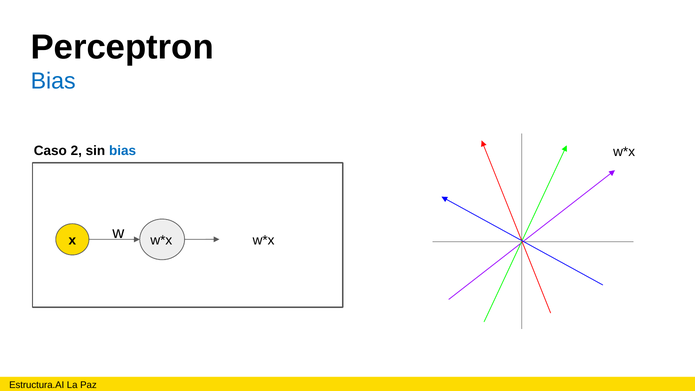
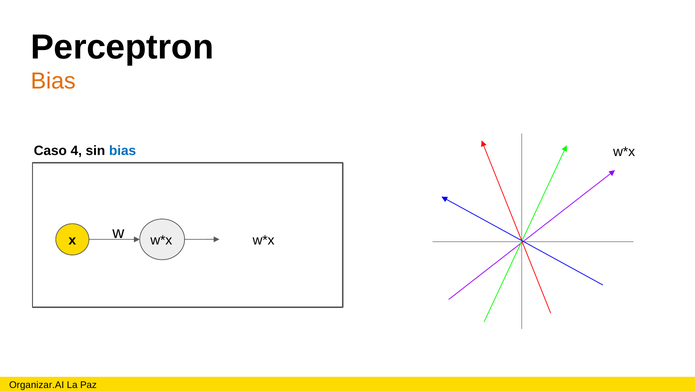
Bias at (53, 81) colour: blue -> orange
2: 2 -> 4
Estructura.AI: Estructura.AI -> Organizar.AI
